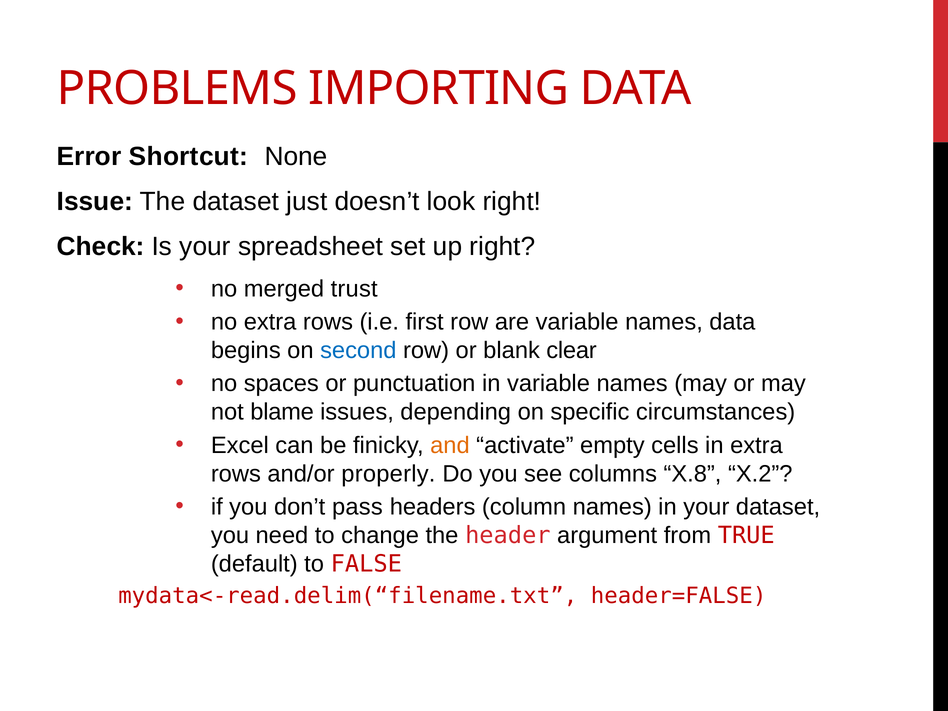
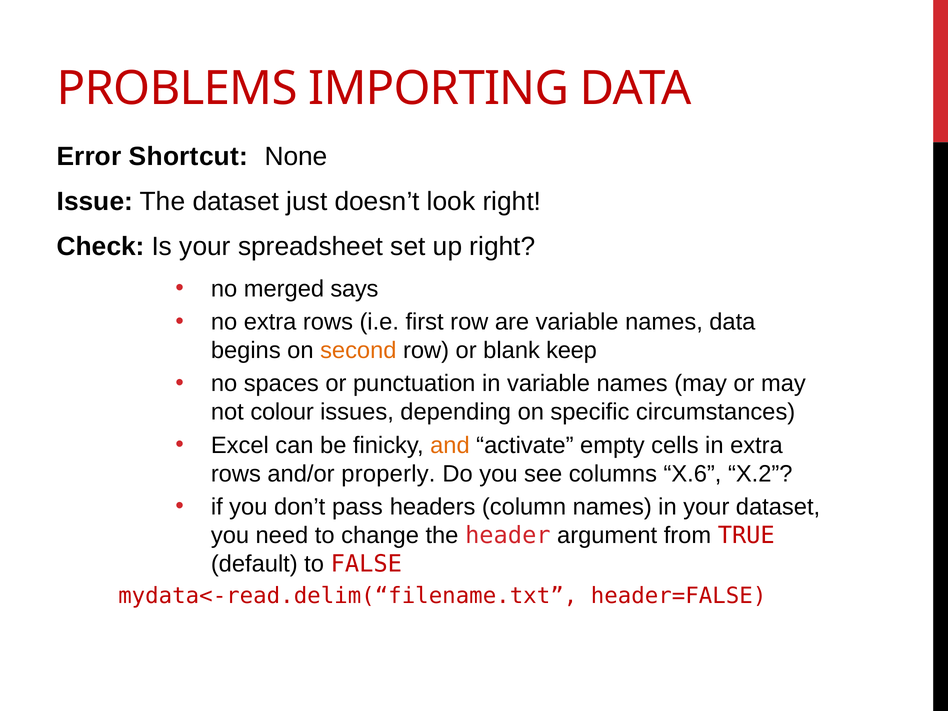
trust: trust -> says
second colour: blue -> orange
clear: clear -> keep
blame: blame -> colour
X.8: X.8 -> X.6
